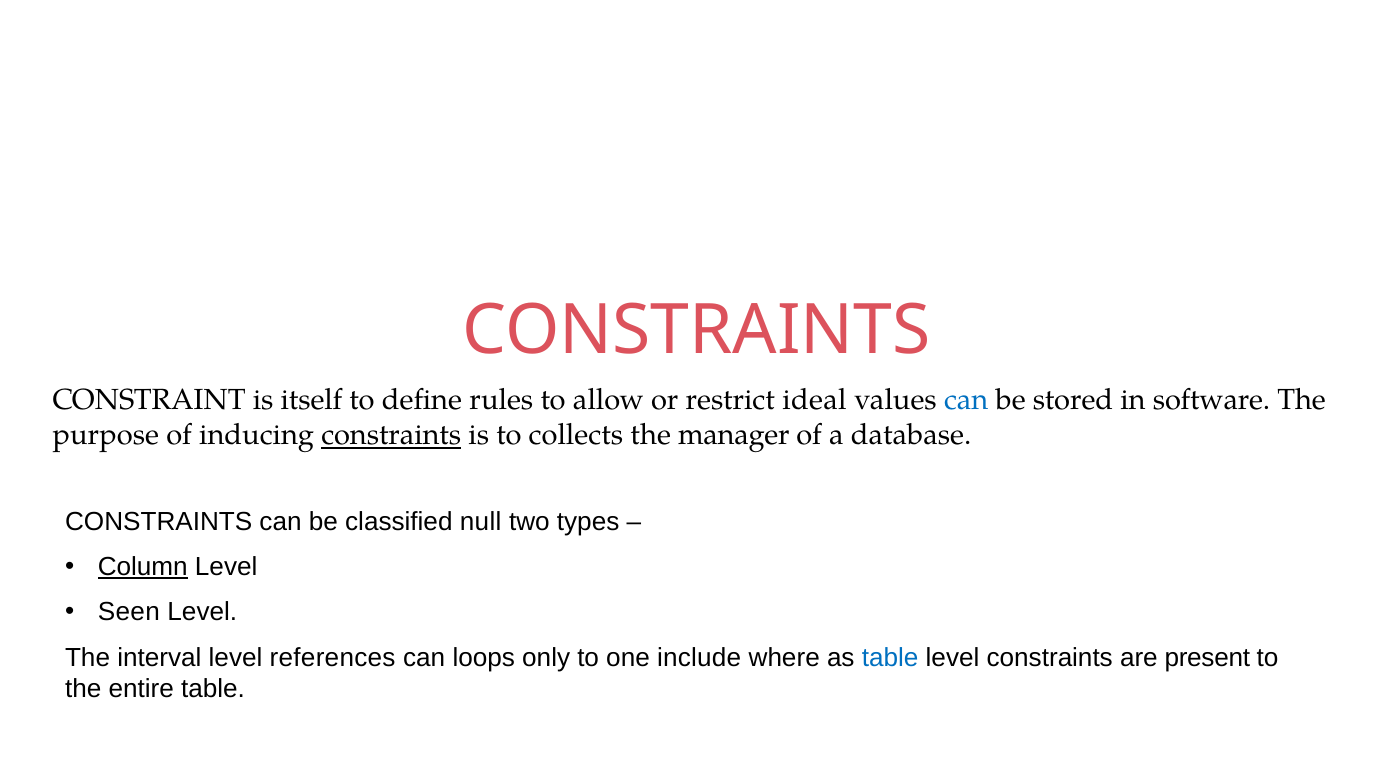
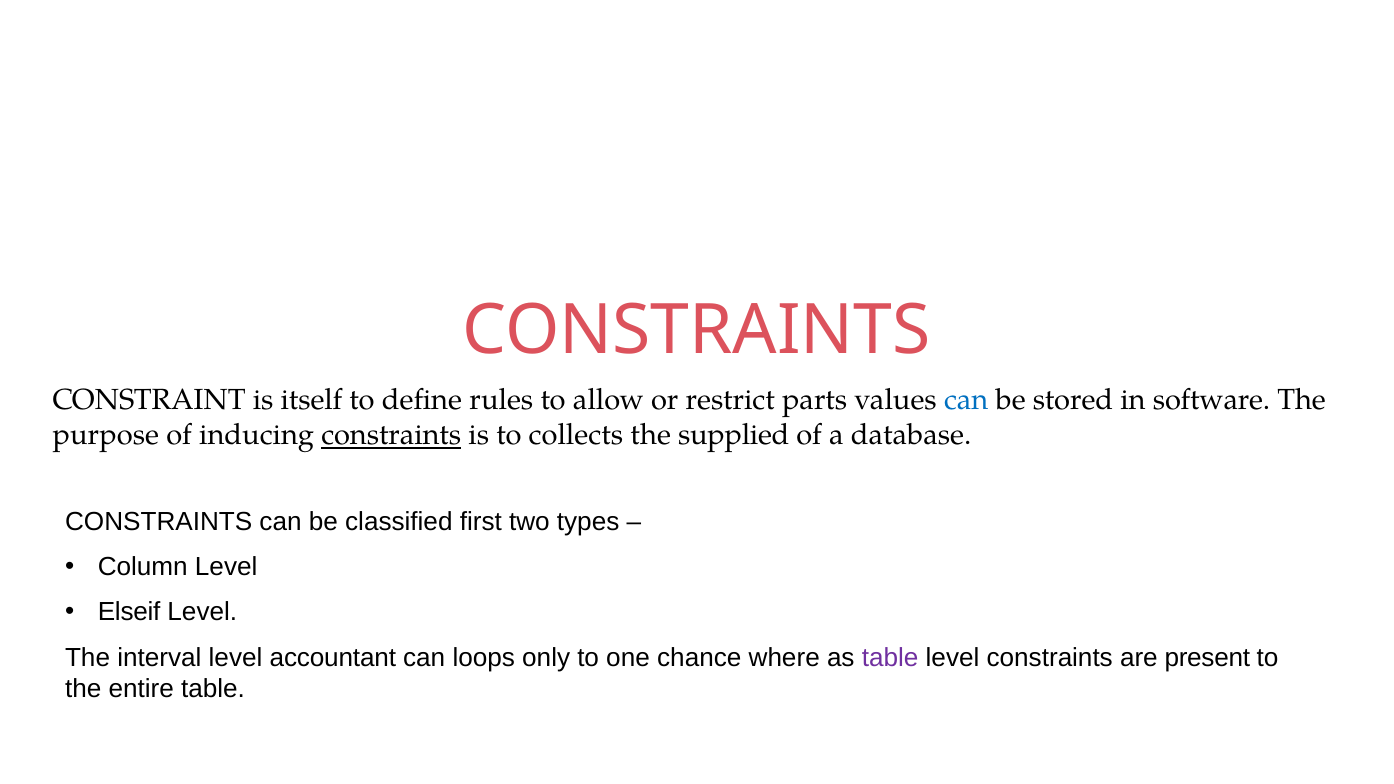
ideal: ideal -> parts
manager: manager -> supplied
null: null -> first
Column underline: present -> none
Seen: Seen -> Elseif
references: references -> accountant
include: include -> chance
table at (890, 658) colour: blue -> purple
